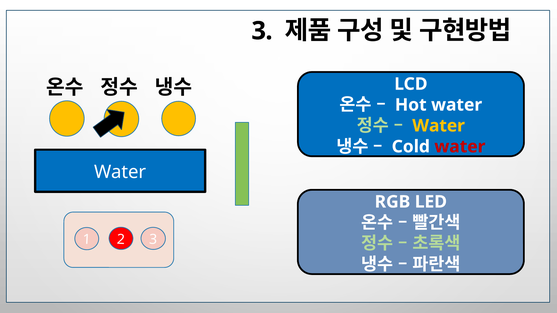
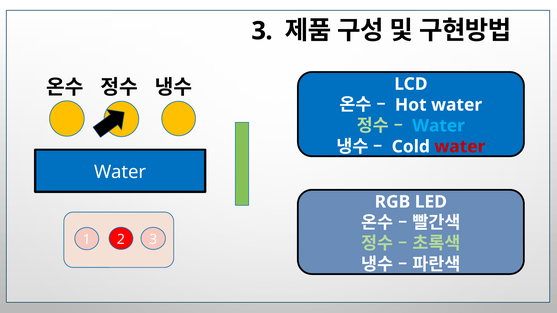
Water at (439, 126) colour: yellow -> light blue
